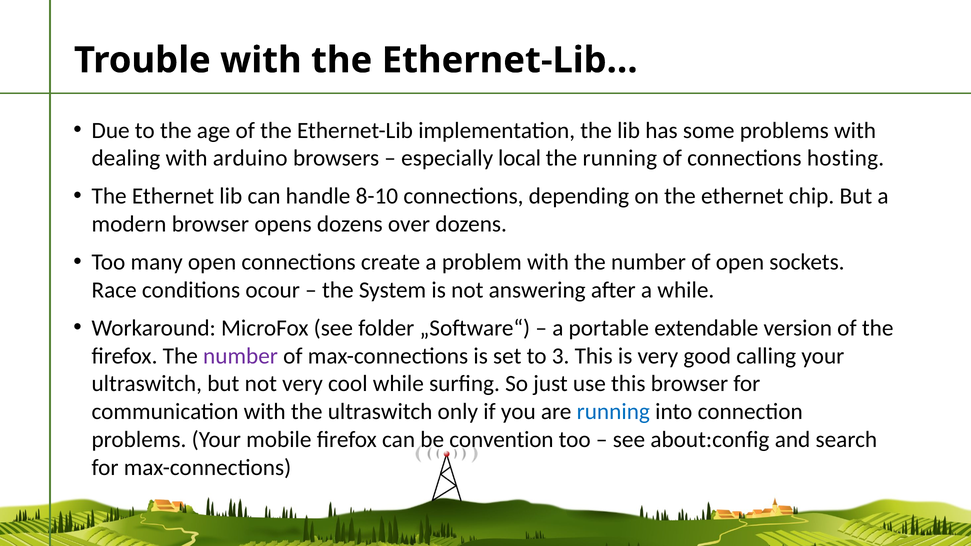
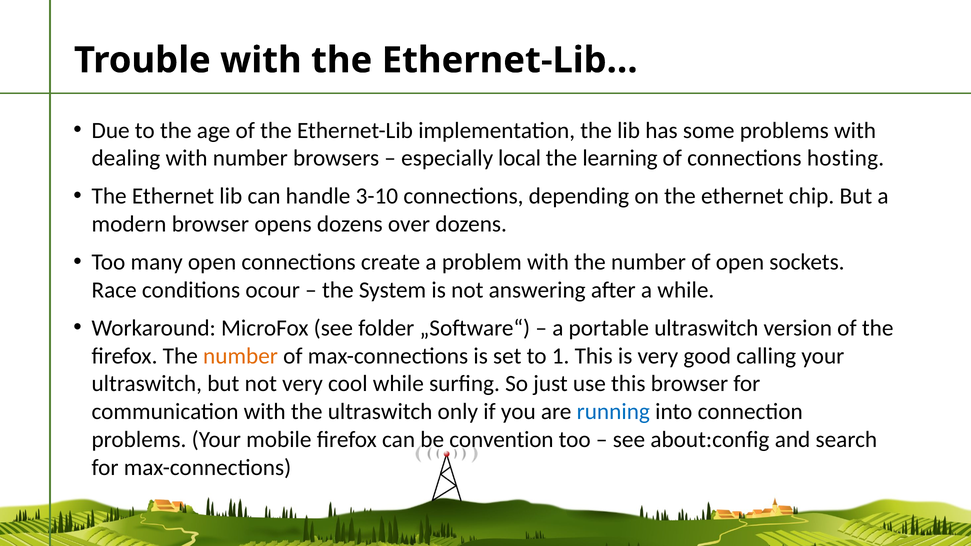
with arduino: arduino -> number
the running: running -> learning
8-10: 8-10 -> 3-10
portable extendable: extendable -> ultraswitch
number at (241, 356) colour: purple -> orange
3: 3 -> 1
